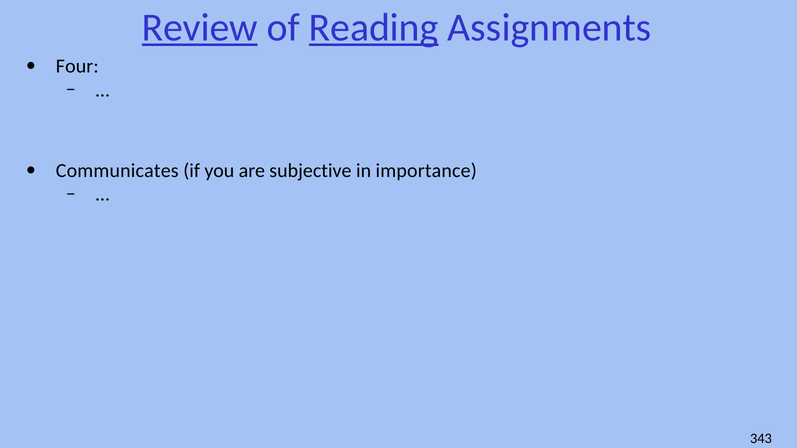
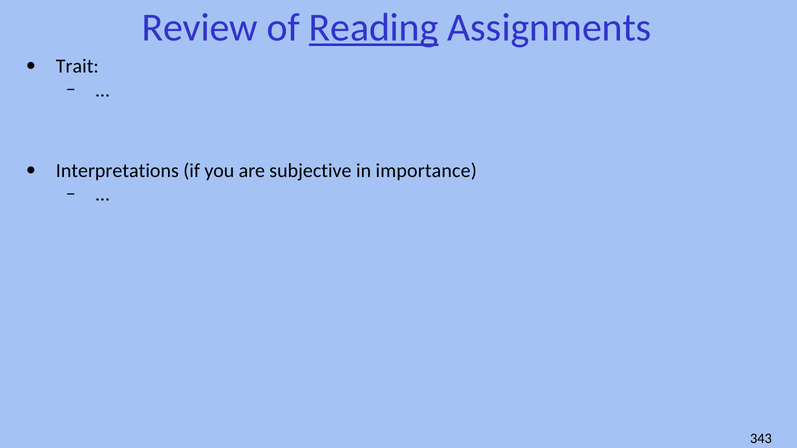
Review underline: present -> none
Four: Four -> Trait
Communicates: Communicates -> Interpretations
